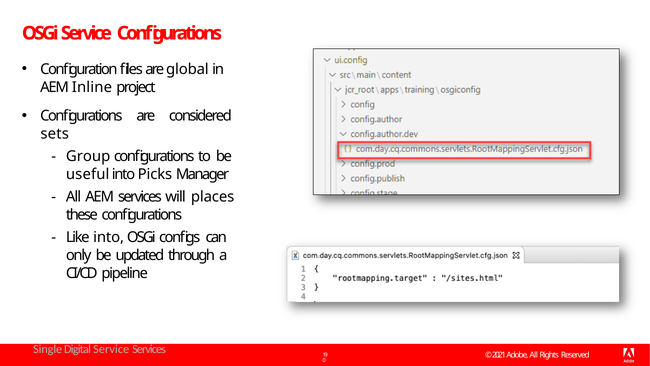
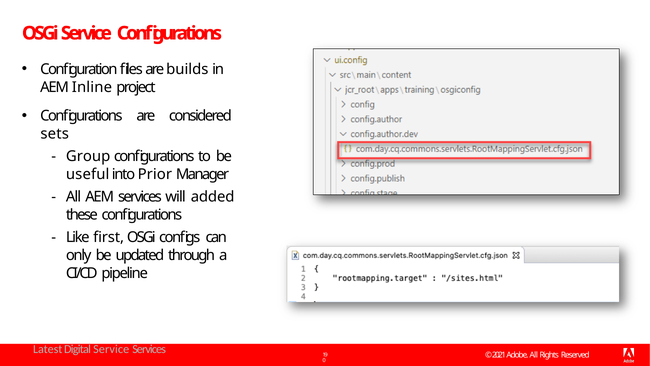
global: global -> builds
Picks: Picks -> Prior
places: places -> added
Like into: into -> first
Single: Single -> Latest
